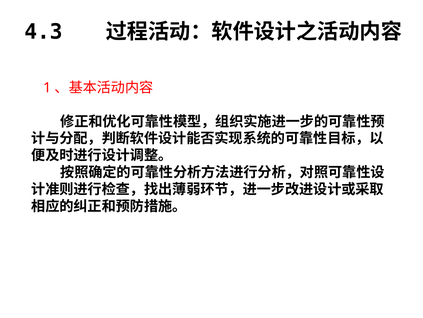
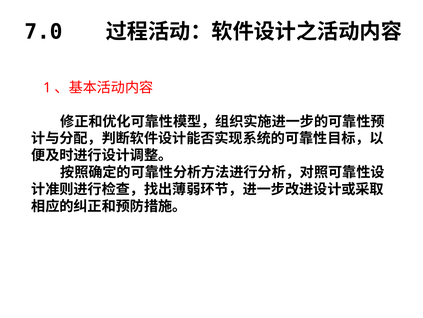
4.3: 4.3 -> 7.0
